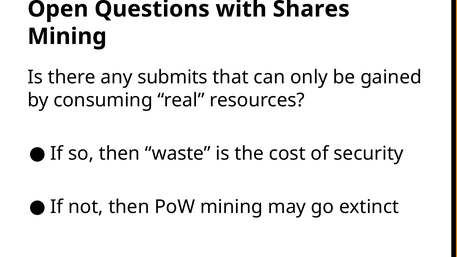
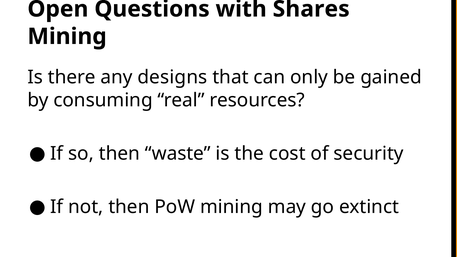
submits: submits -> designs
